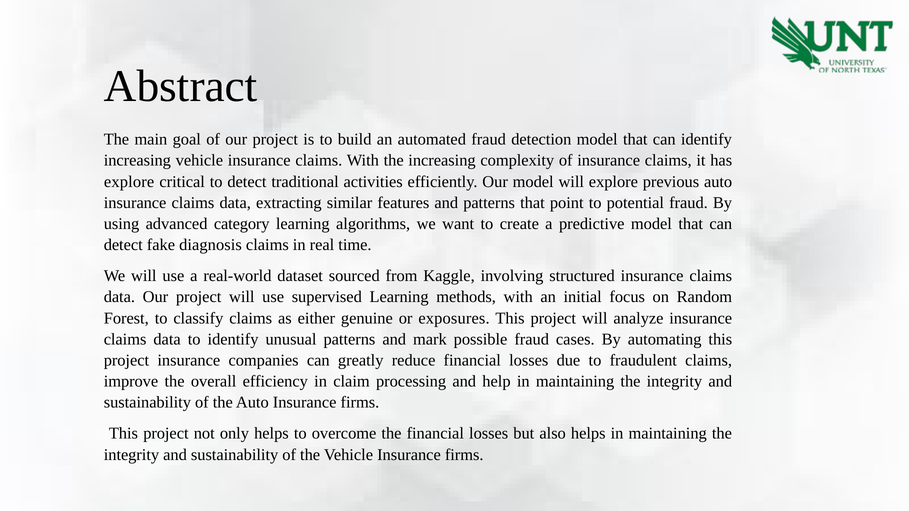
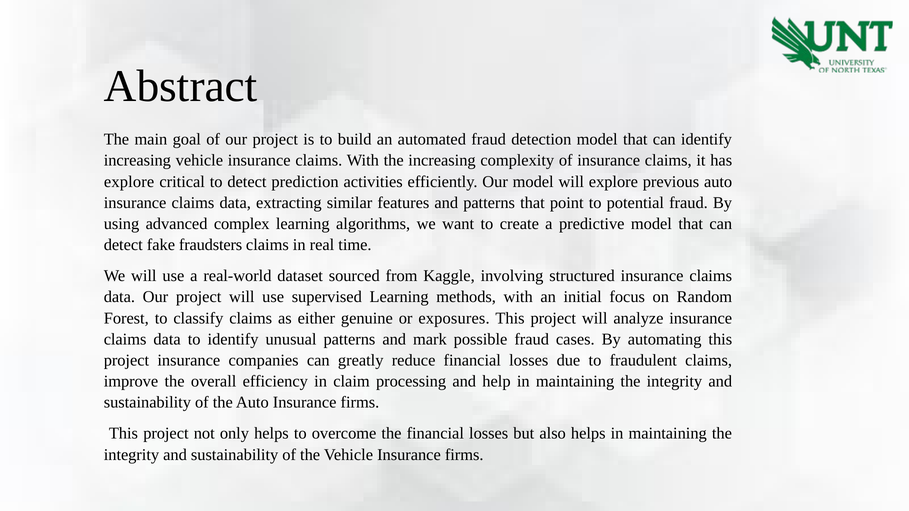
traditional: traditional -> prediction
category: category -> complex
diagnosis: diagnosis -> fraudsters
